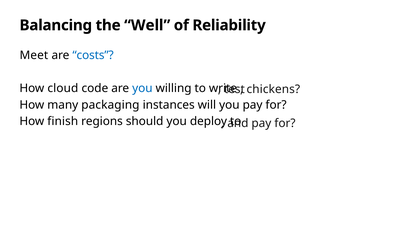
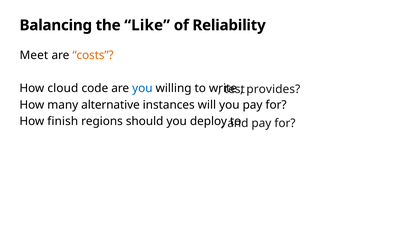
Well: Well -> Like
costs colour: blue -> orange
chickens: chickens -> provides
packaging: packaging -> alternative
